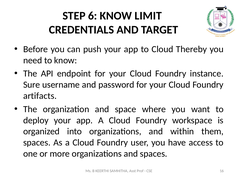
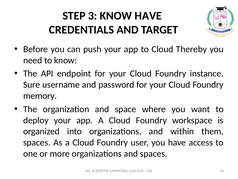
6: 6 -> 3
KNOW LIMIT: LIMIT -> HAVE
artifacts: artifacts -> memory
